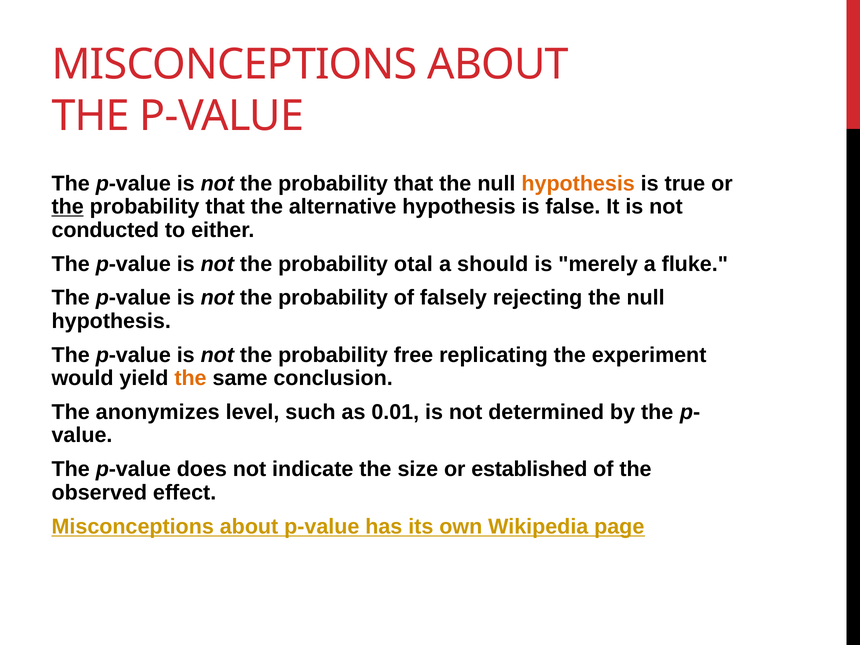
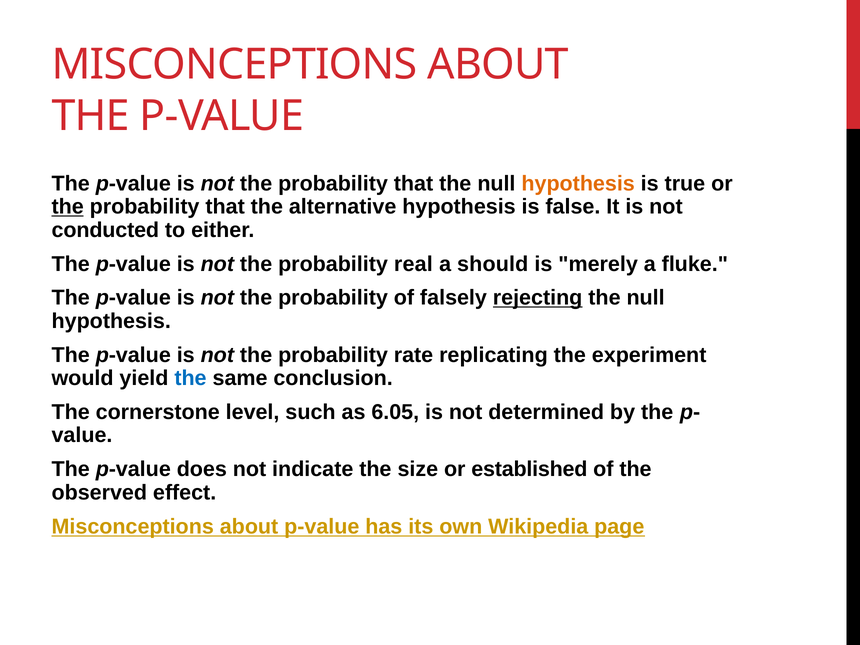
otal: otal -> real
rejecting underline: none -> present
free: free -> rate
the at (190, 378) colour: orange -> blue
anonymizes: anonymizes -> cornerstone
0.01: 0.01 -> 6.05
